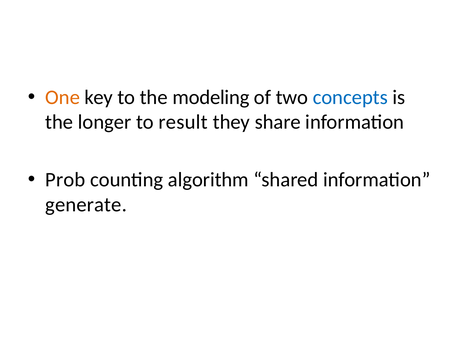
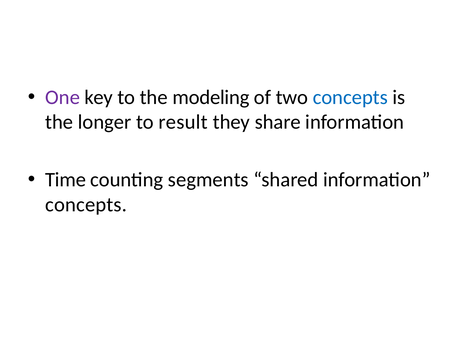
One colour: orange -> purple
Prob: Prob -> Time
algorithm: algorithm -> segments
generate at (86, 205): generate -> concepts
